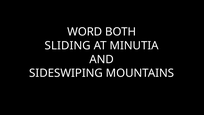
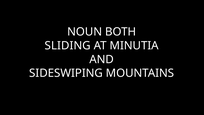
WORD: WORD -> NOUN
